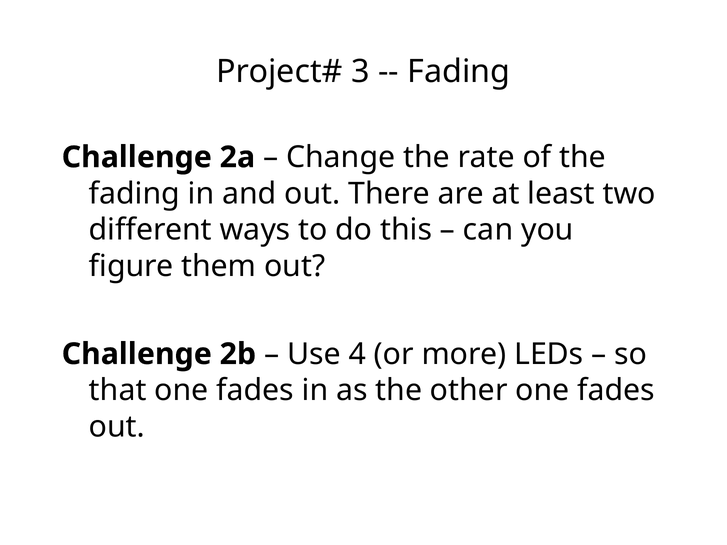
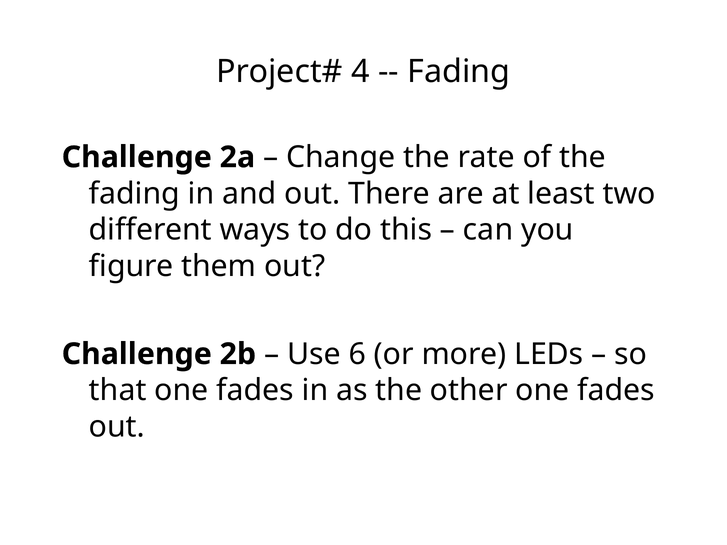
3: 3 -> 4
4: 4 -> 6
